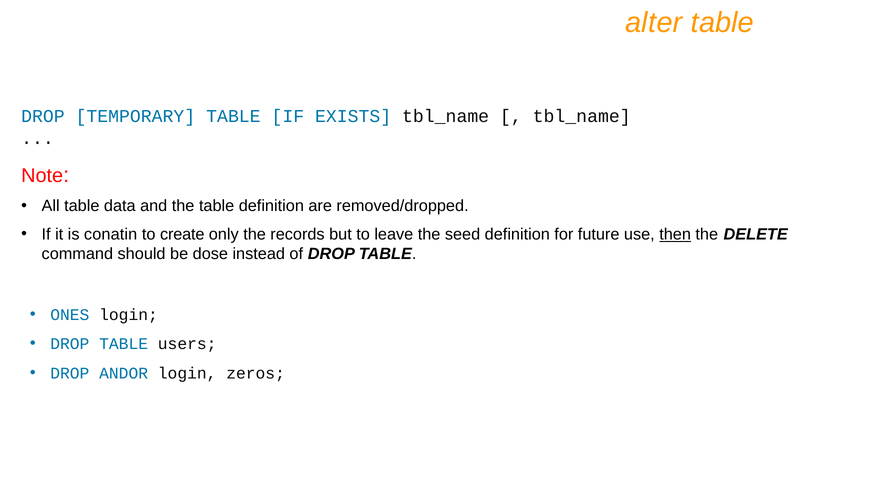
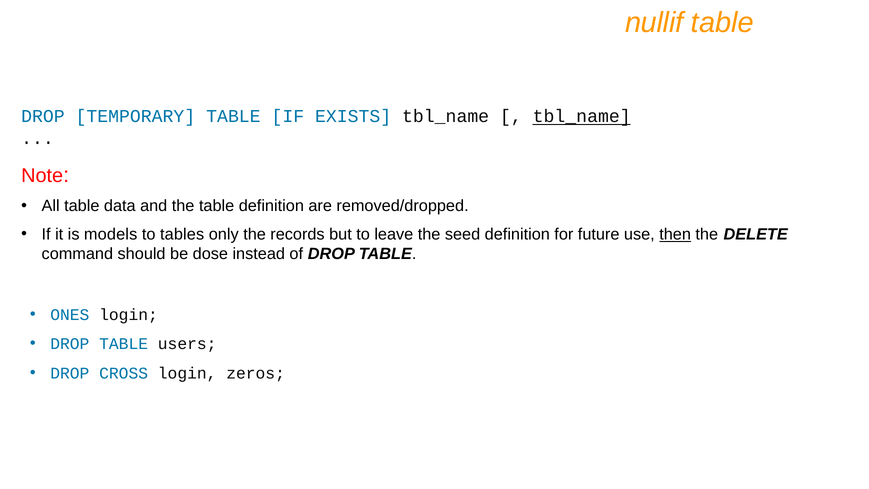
alter: alter -> nullif
tbl_name at (582, 116) underline: none -> present
conatin: conatin -> models
create: create -> tables
ANDOR: ANDOR -> CROSS
